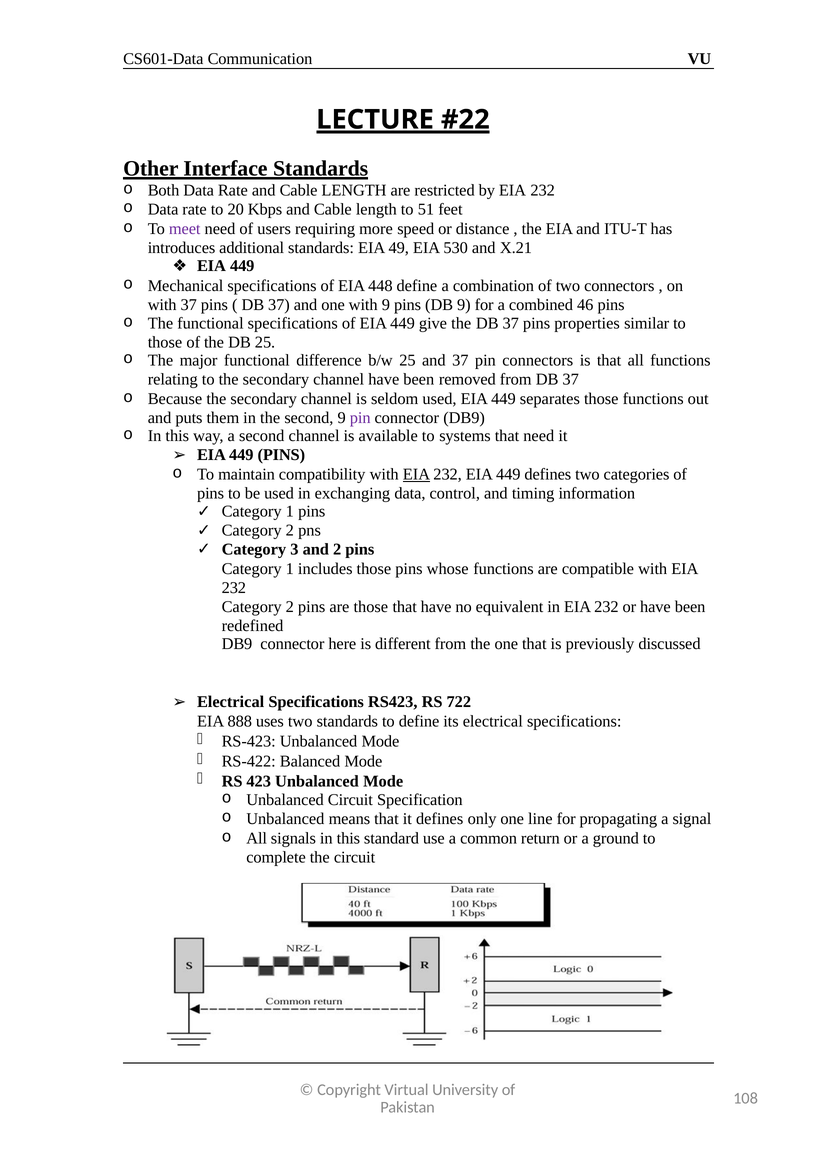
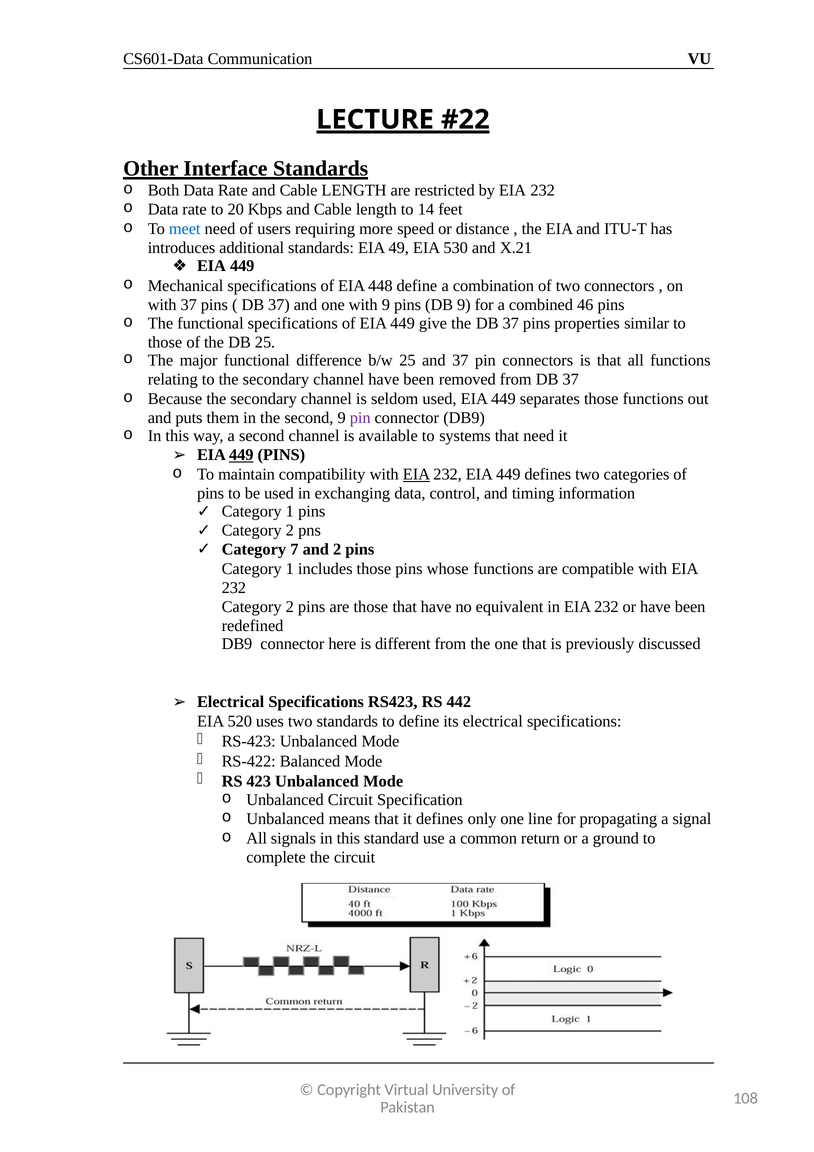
51: 51 -> 14
meet colour: purple -> blue
449 at (241, 455) underline: none -> present
3: 3 -> 7
722: 722 -> 442
888: 888 -> 520
